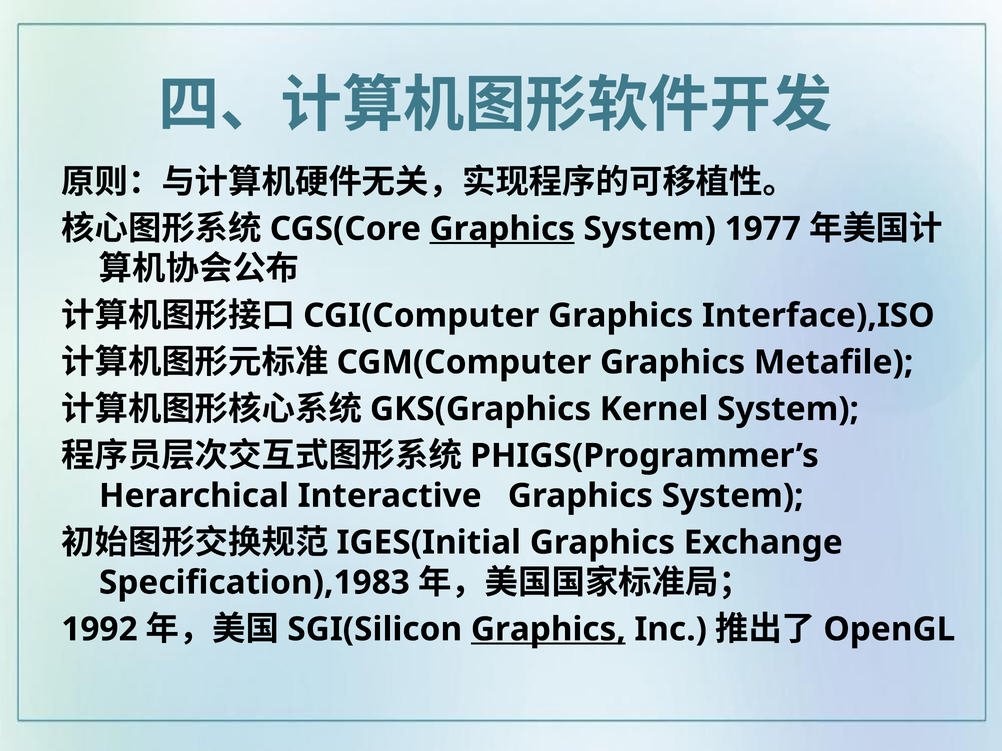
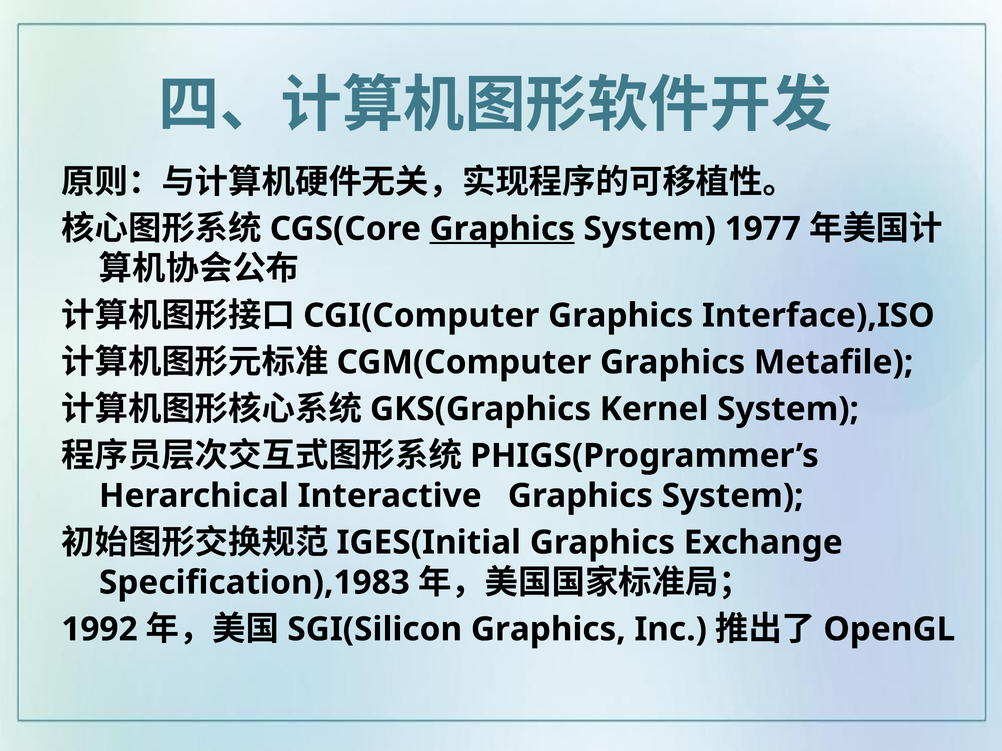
Graphics at (548, 630) underline: present -> none
